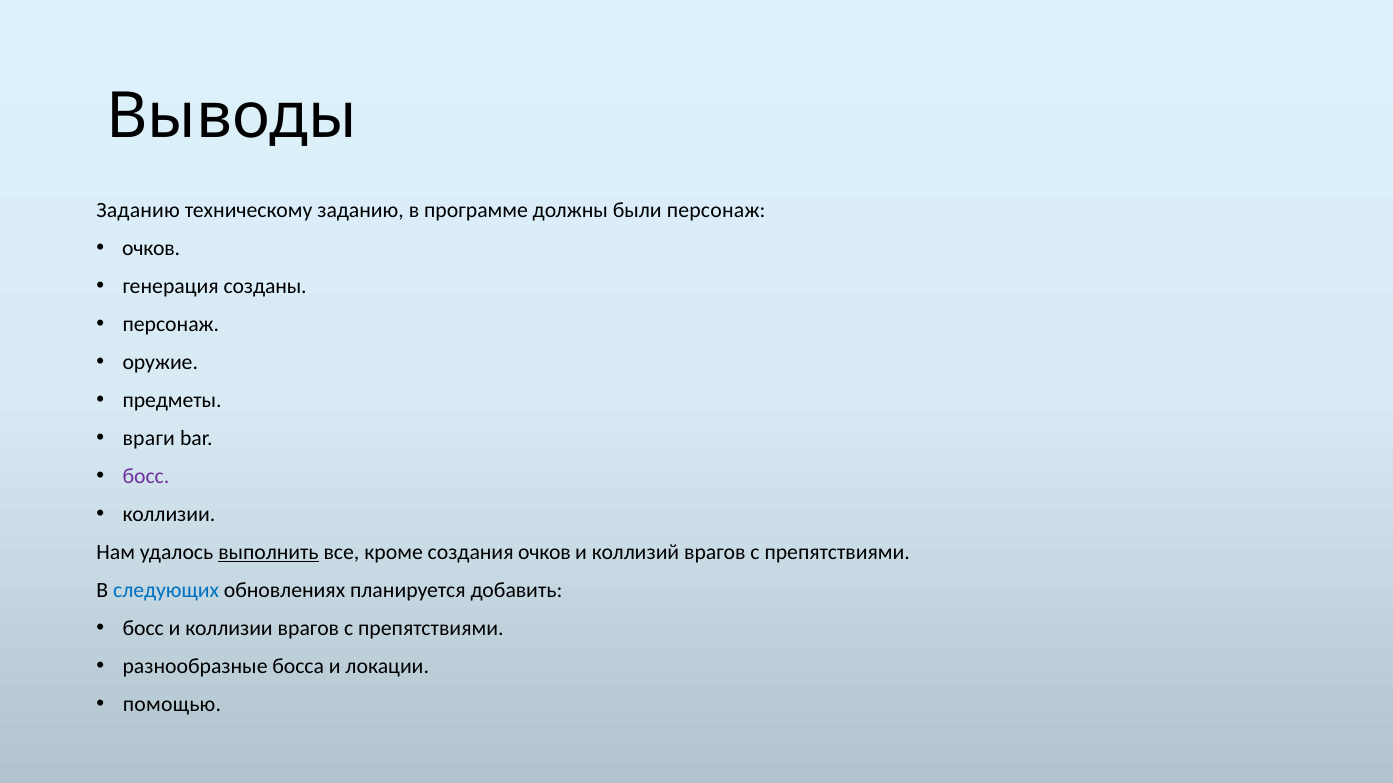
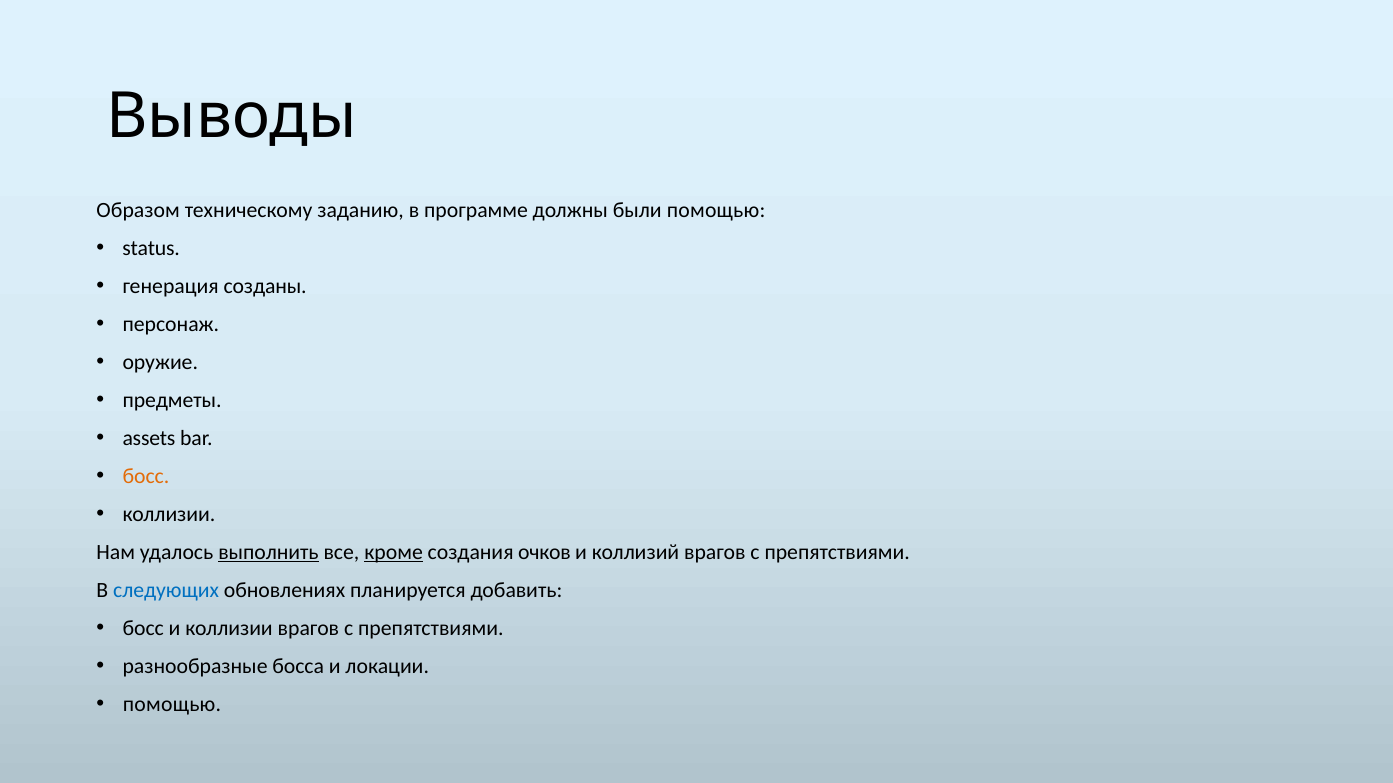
Заданию at (138, 210): Заданию -> Образом
были персонаж: персонаж -> помощью
очков at (151, 248): очков -> status
враги: враги -> assets
босс at (146, 476) colour: purple -> orange
кроме underline: none -> present
